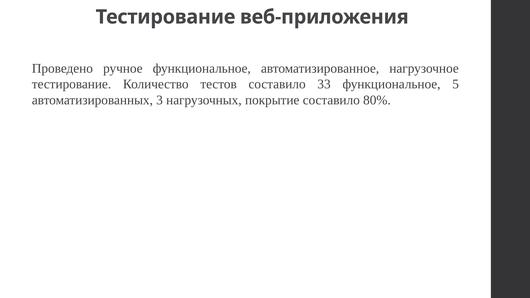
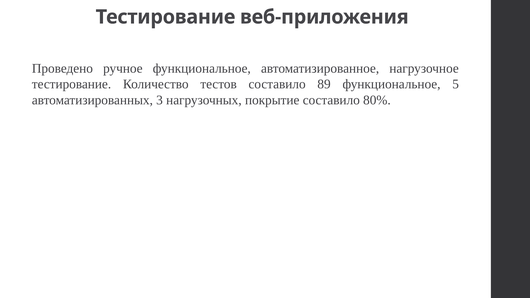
33: 33 -> 89
